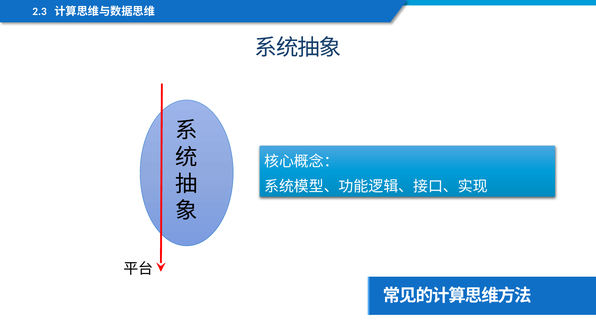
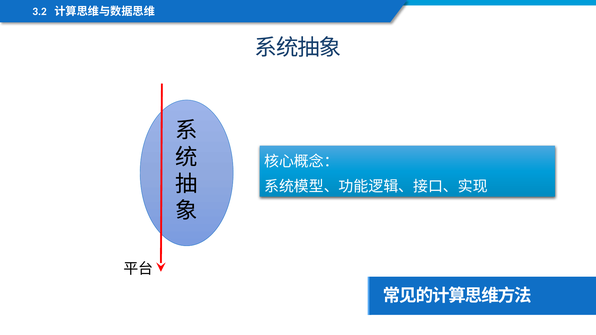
2.3: 2.3 -> 3.2
